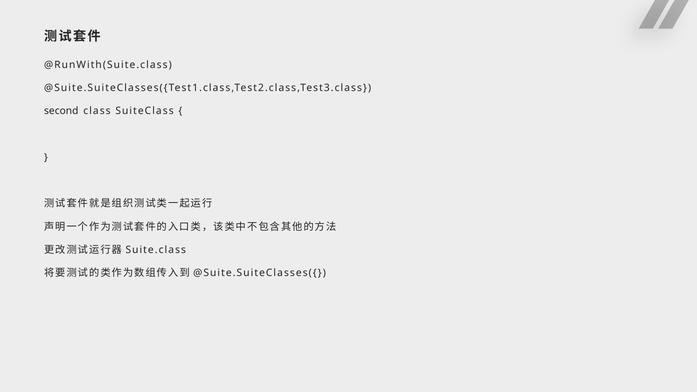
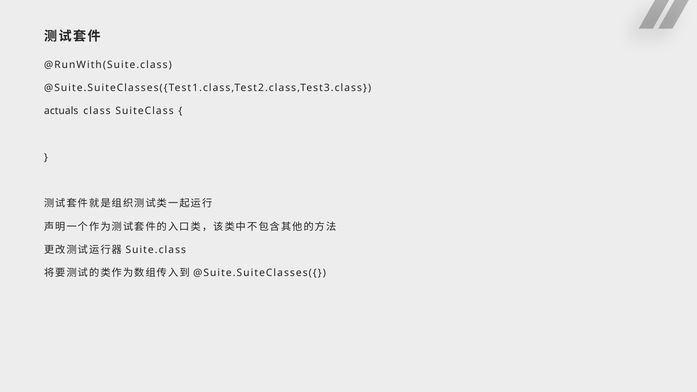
second: second -> actuals
